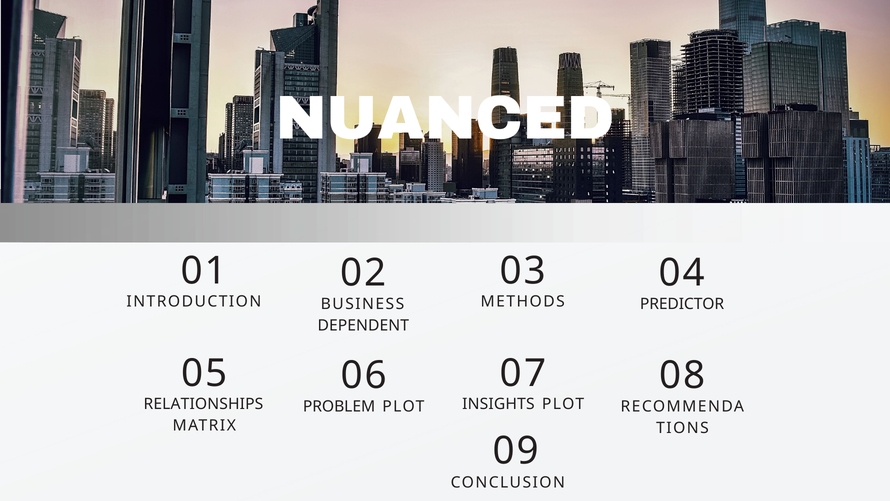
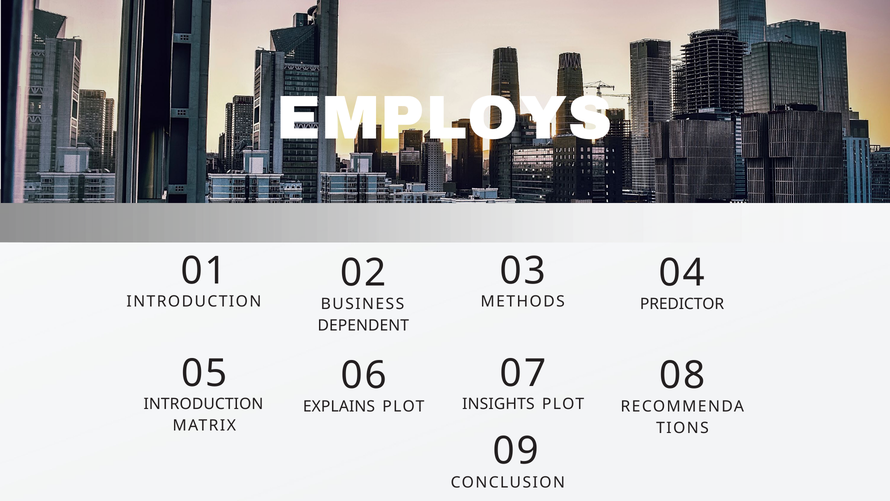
NUANCED: NUANCED -> EMPLOYS
RELATIONSHIPS at (203, 404): RELATIONSHIPS -> INTRODUCTION
PROBLEM: PROBLEM -> EXPLAINS
